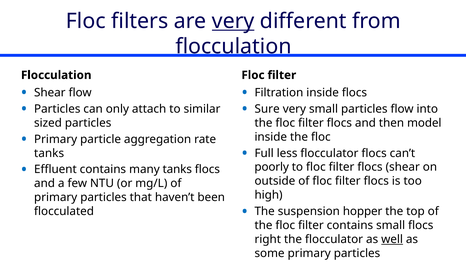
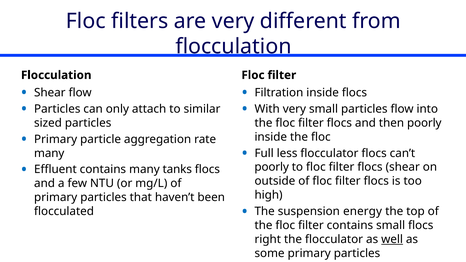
very at (233, 21) underline: present -> none
Sure: Sure -> With
then model: model -> poorly
tanks at (49, 153): tanks -> many
hopper: hopper -> energy
